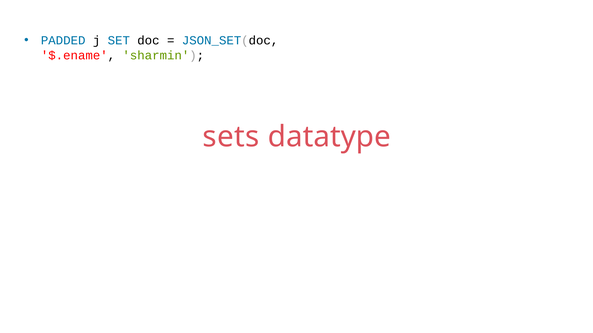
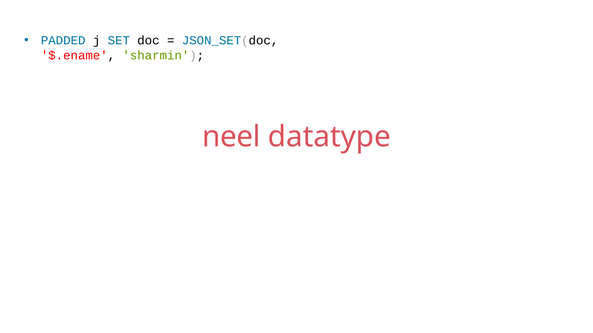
sets: sets -> neel
